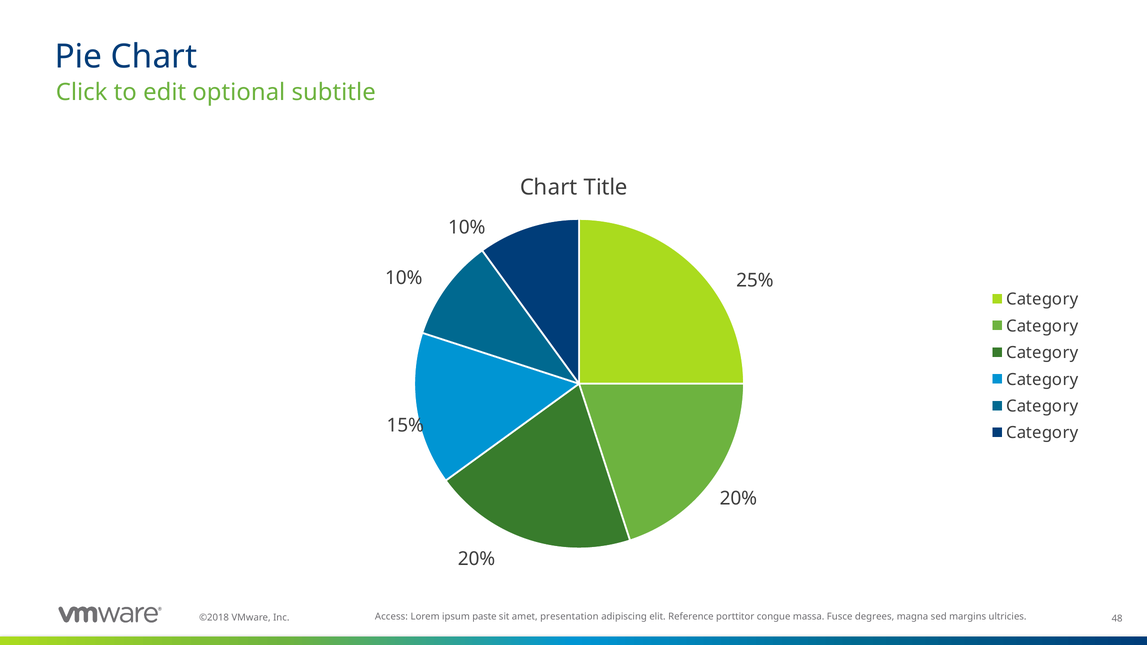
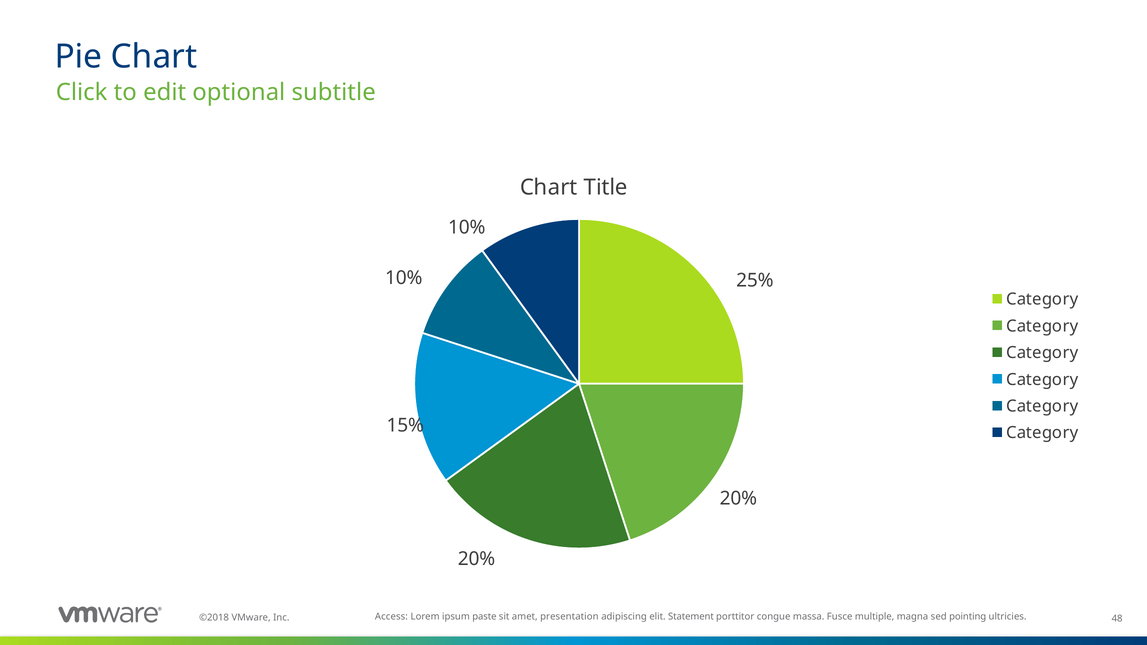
Reference: Reference -> Statement
degrees: degrees -> multiple
margins: margins -> pointing
